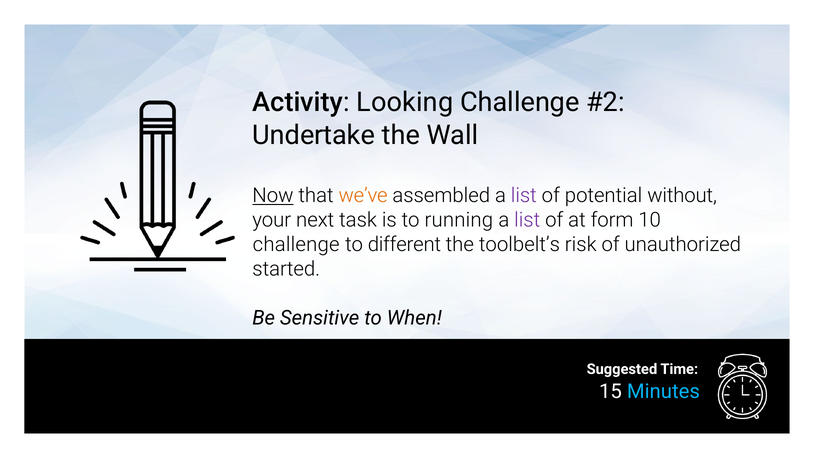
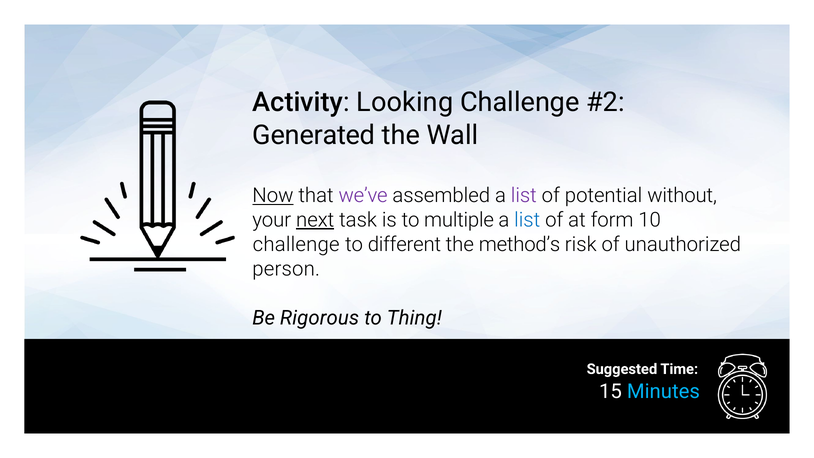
Undertake: Undertake -> Generated
we’ve colour: orange -> purple
next underline: none -> present
running: running -> multiple
list at (527, 220) colour: purple -> blue
toolbelt’s: toolbelt’s -> method’s
started: started -> person
Sensitive: Sensitive -> Rigorous
When: When -> Thing
